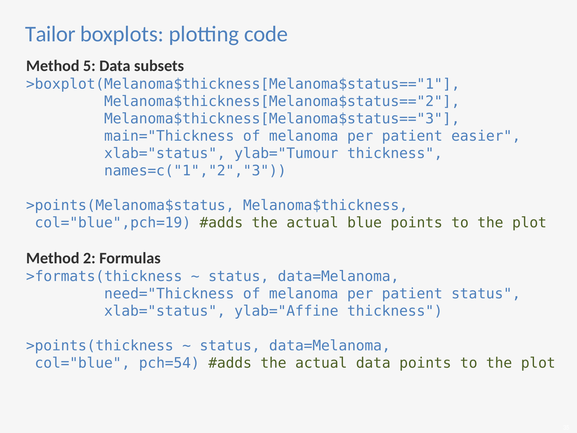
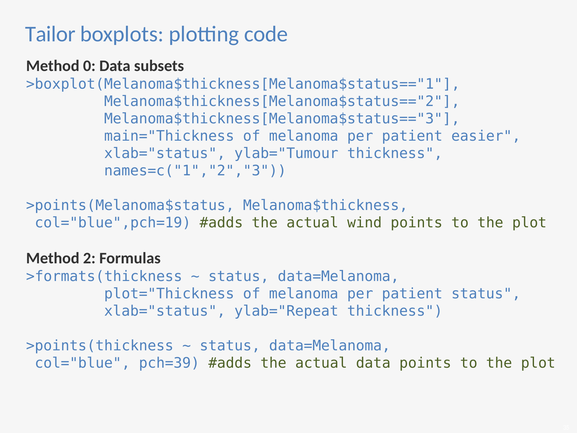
5: 5 -> 0
blue: blue -> wind
need="Thickness: need="Thickness -> plot="Thickness
ylab="Affine: ylab="Affine -> ylab="Repeat
pch=54: pch=54 -> pch=39
